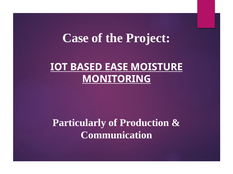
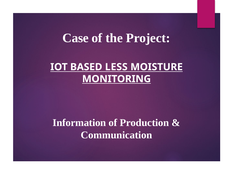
EASE: EASE -> LESS
Particularly: Particularly -> Information
